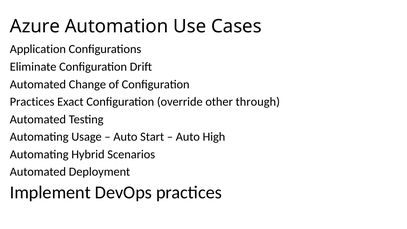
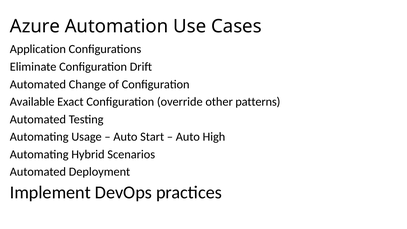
Practices at (32, 102): Practices -> Available
through: through -> patterns
